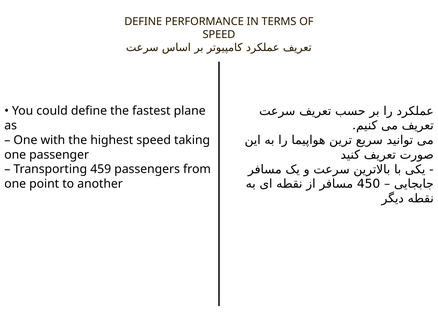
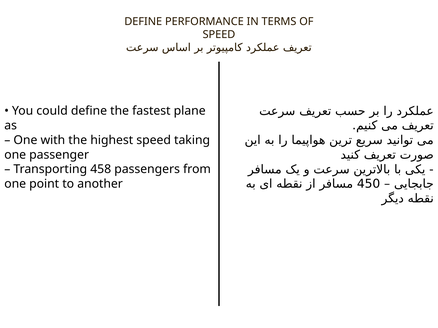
459: 459 -> 458
